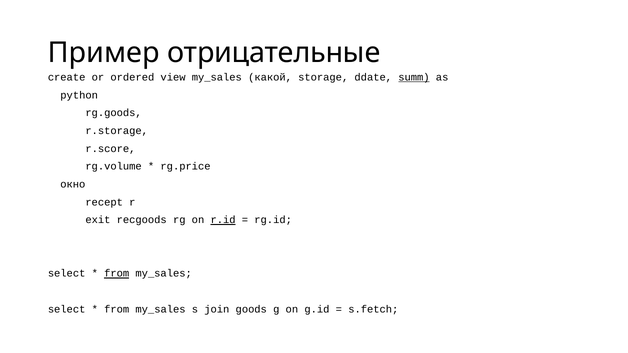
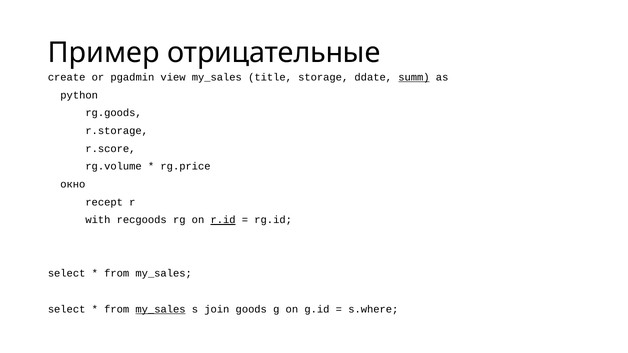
ordered: ordered -> pgadmin
какой: какой -> title
exit: exit -> with
from at (117, 274) underline: present -> none
my_sales at (161, 309) underline: none -> present
s.fetch: s.fetch -> s.where
